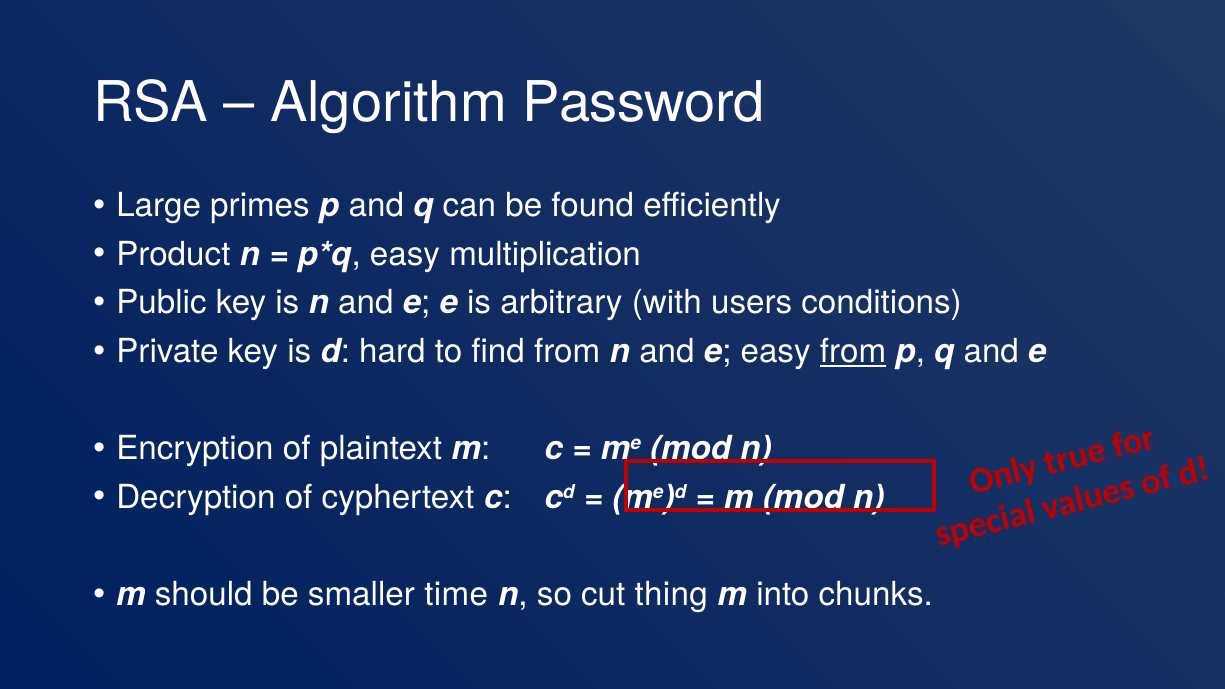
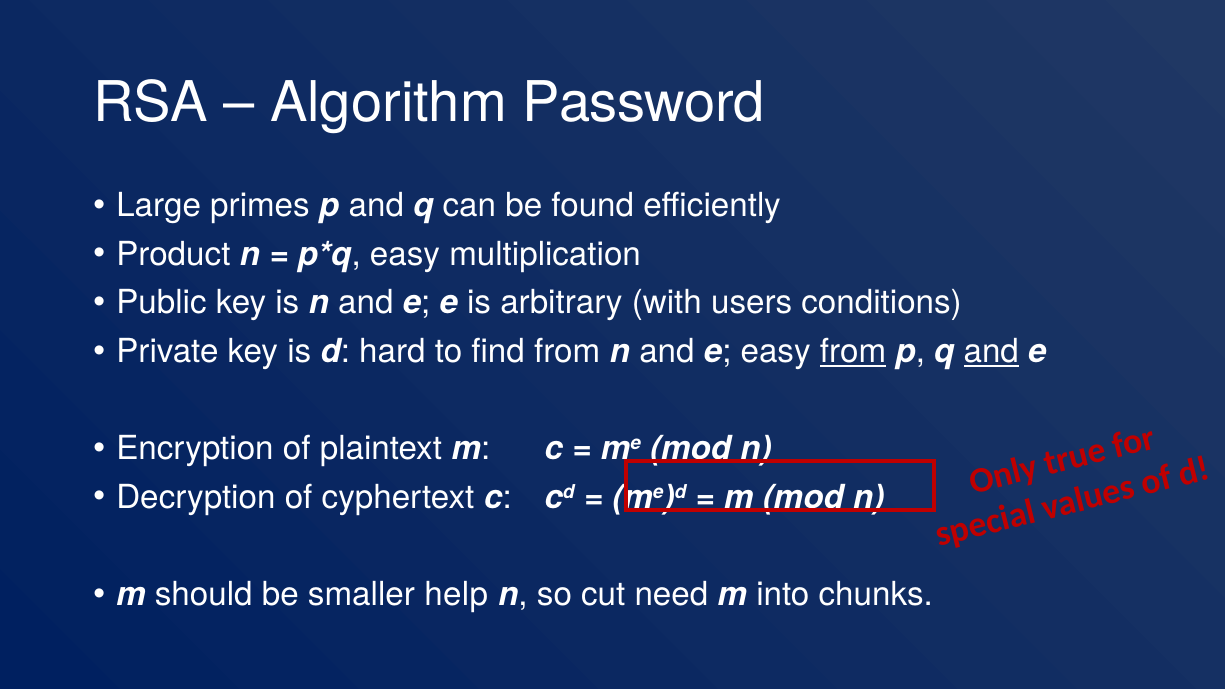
and at (991, 351) underline: none -> present
time: time -> help
thing: thing -> need
